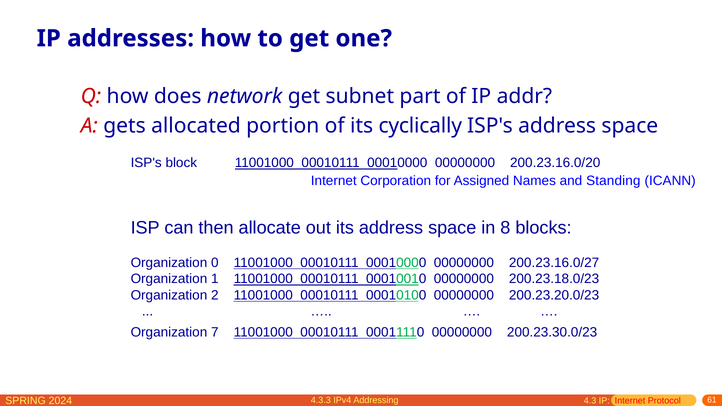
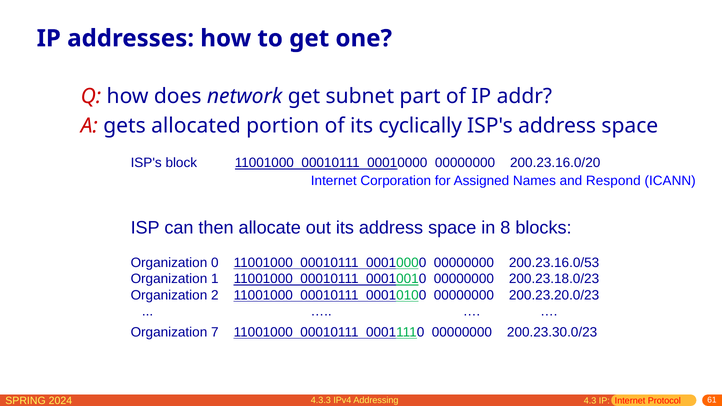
Standing: Standing -> Respond
200.23.16.0/27: 200.23.16.0/27 -> 200.23.16.0/53
